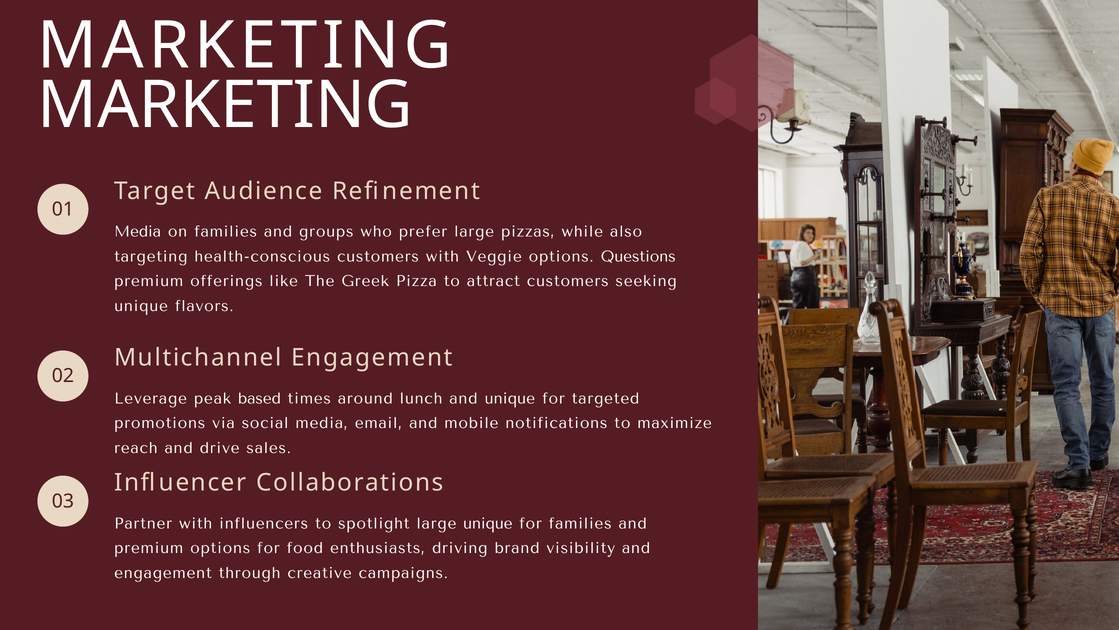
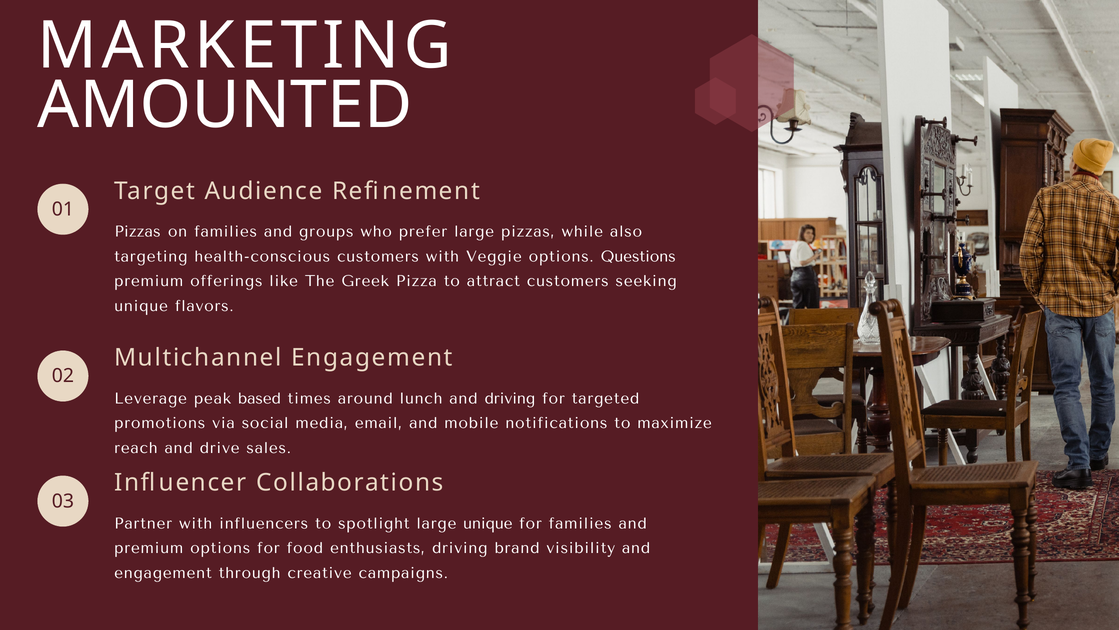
MARKETING at (225, 105): MARKETING -> AMOUNTED
Media at (138, 231): Media -> Pizzas
and unique: unique -> driving
